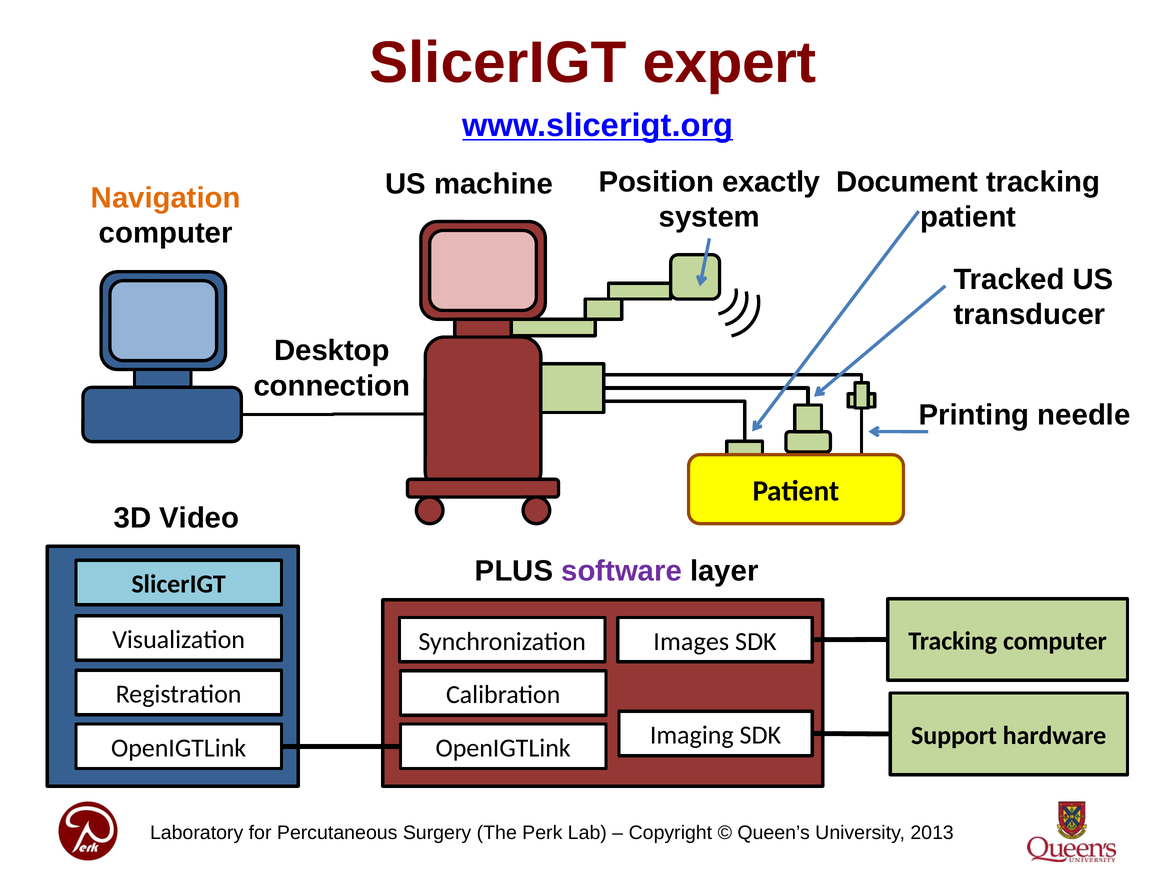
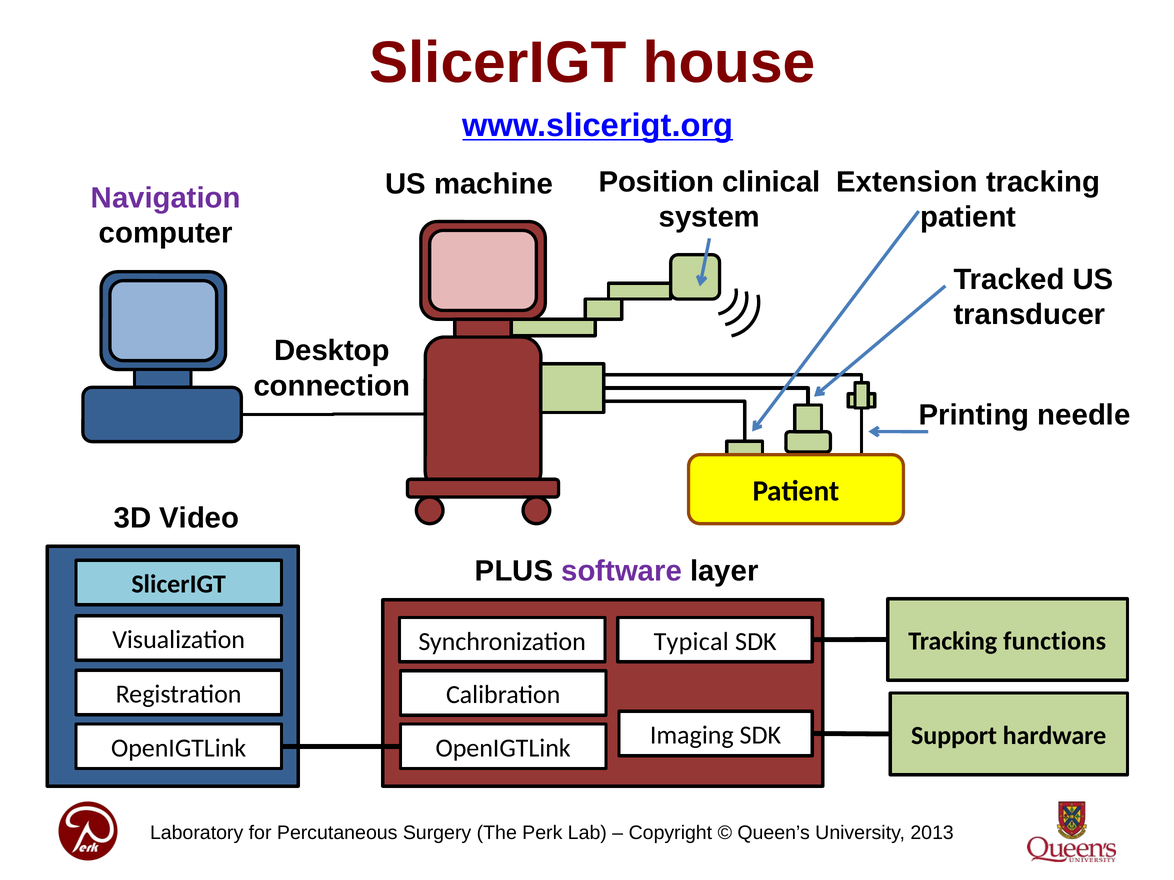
expert: expert -> house
exactly: exactly -> clinical
Document: Document -> Extension
Navigation colour: orange -> purple
Tracking computer: computer -> functions
Images: Images -> Typical
